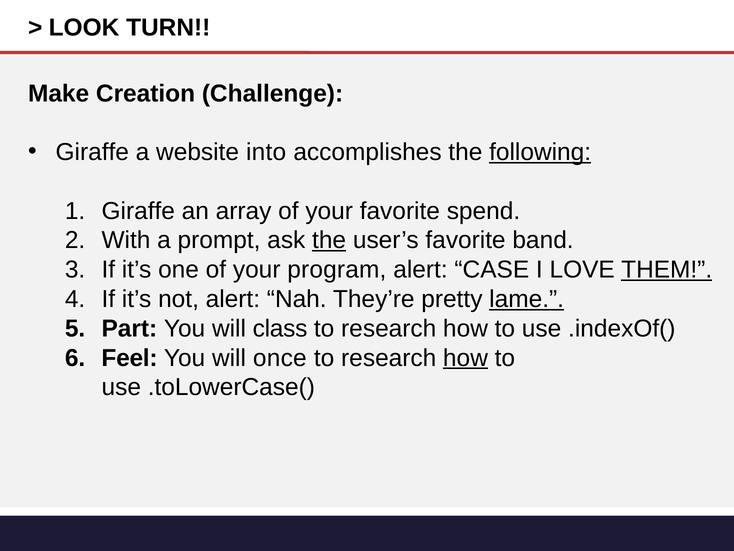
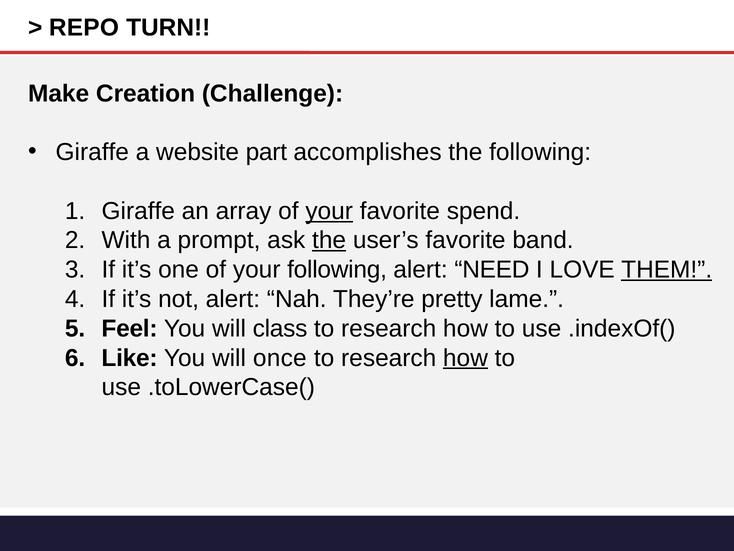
LOOK: LOOK -> REPO
into: into -> part
following at (540, 152) underline: present -> none
your at (329, 211) underline: none -> present
your program: program -> following
CASE: CASE -> NEED
lame underline: present -> none
Part: Part -> Feel
Feel: Feel -> Like
